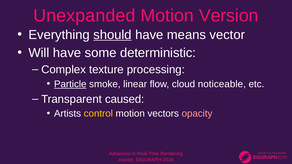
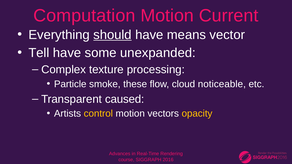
Unexpanded: Unexpanded -> Computation
Version: Version -> Current
Will: Will -> Tell
deterministic: deterministic -> unexpanded
Particle underline: present -> none
linear: linear -> these
opacity colour: pink -> yellow
